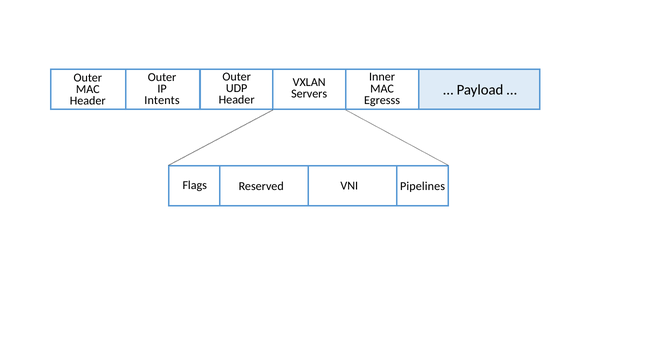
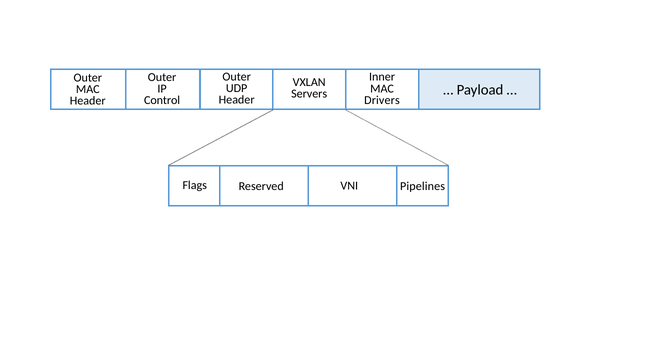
Egresss: Egresss -> Drivers
Intents: Intents -> Control
